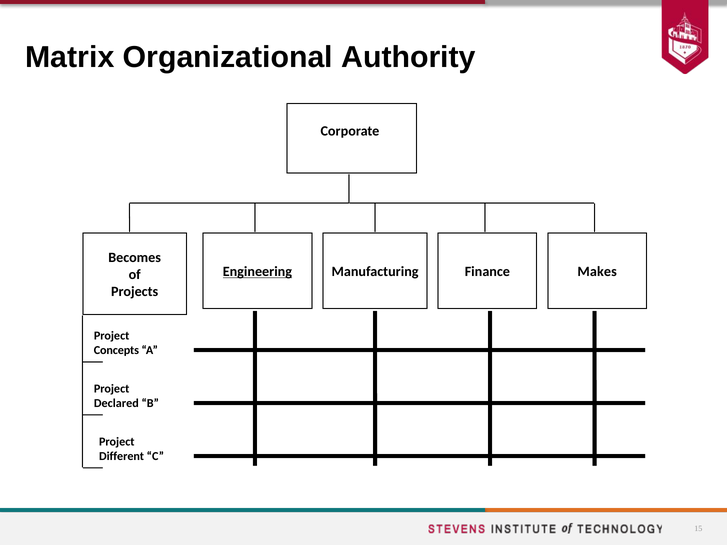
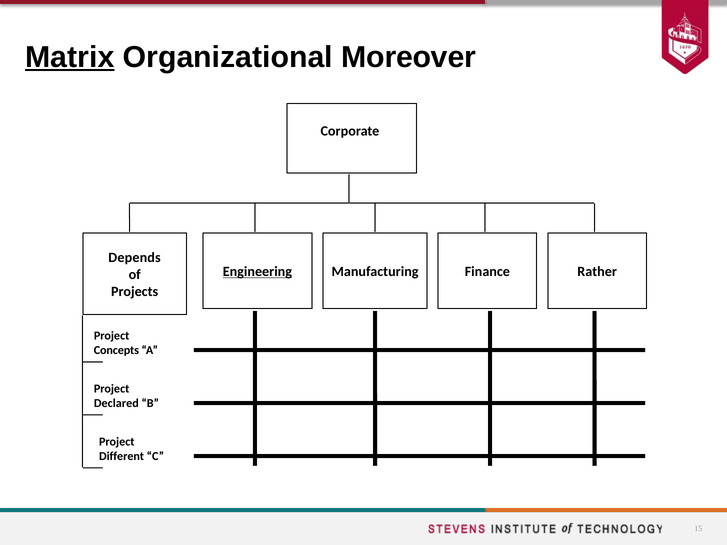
Matrix underline: none -> present
Authority: Authority -> Moreover
Becomes: Becomes -> Depends
Makes: Makes -> Rather
